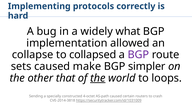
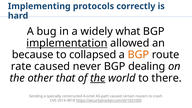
implementation underline: none -> present
collapse: collapse -> because
BGP at (138, 55) colour: purple -> orange
sets: sets -> rate
make: make -> never
simpler: simpler -> dealing
loops: loops -> there
